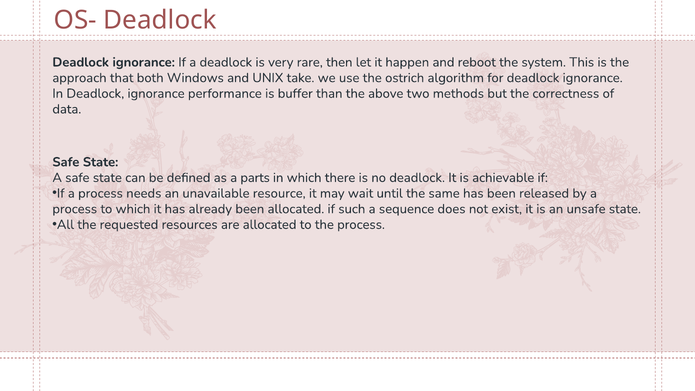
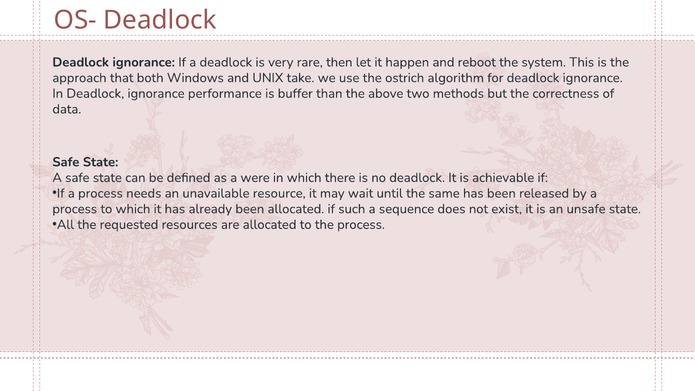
parts: parts -> were
